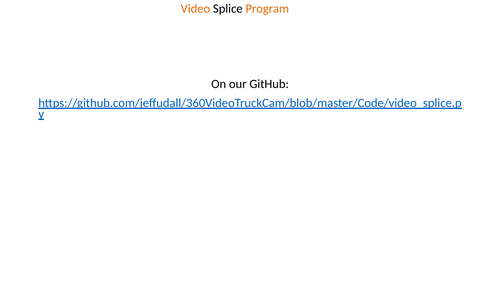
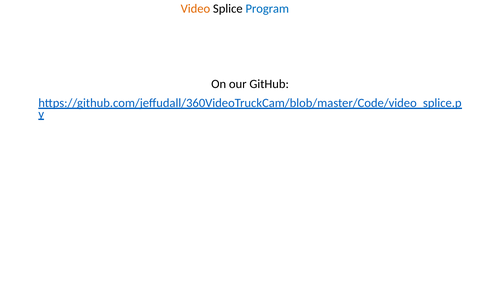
Program colour: orange -> blue
